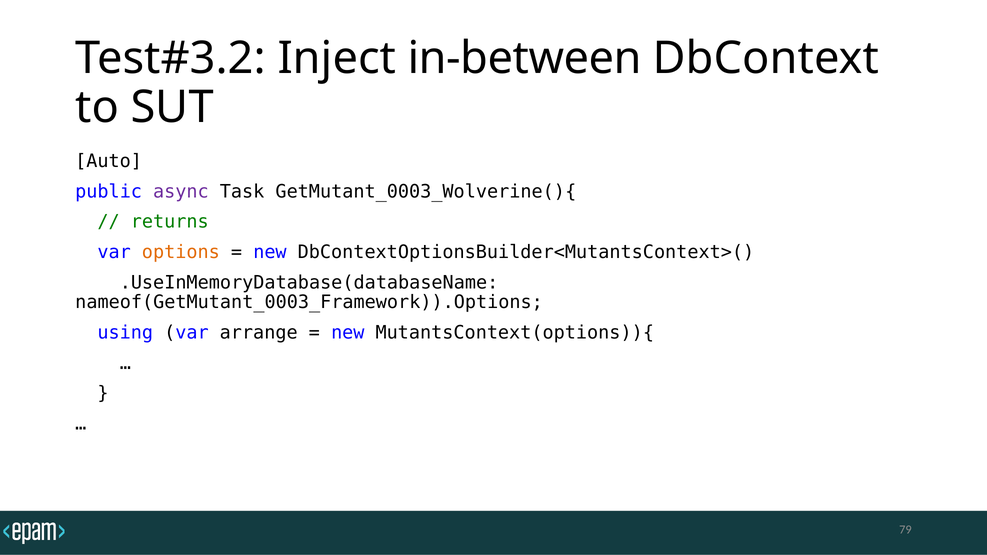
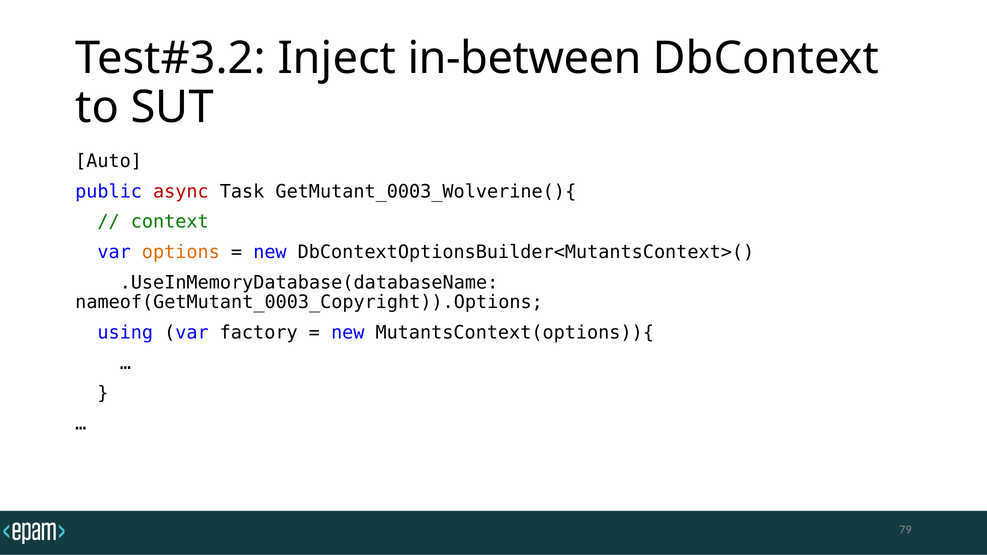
async colour: purple -> red
returns: returns -> context
nameof(GetMutant_0003_Framework)).Options: nameof(GetMutant_0003_Framework)).Options -> nameof(GetMutant_0003_Copyright)).Options
arrange: arrange -> factory
